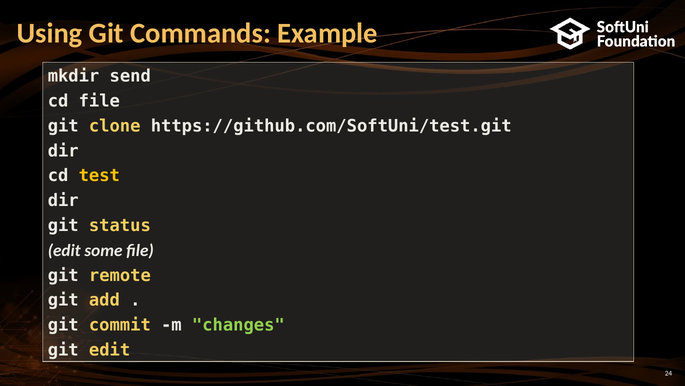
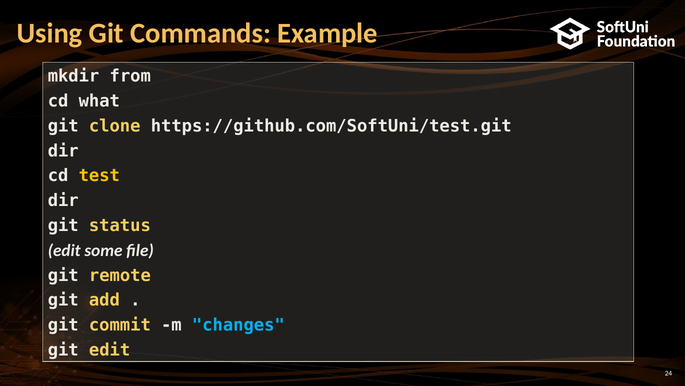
send: send -> from
cd file: file -> what
changes colour: light green -> light blue
